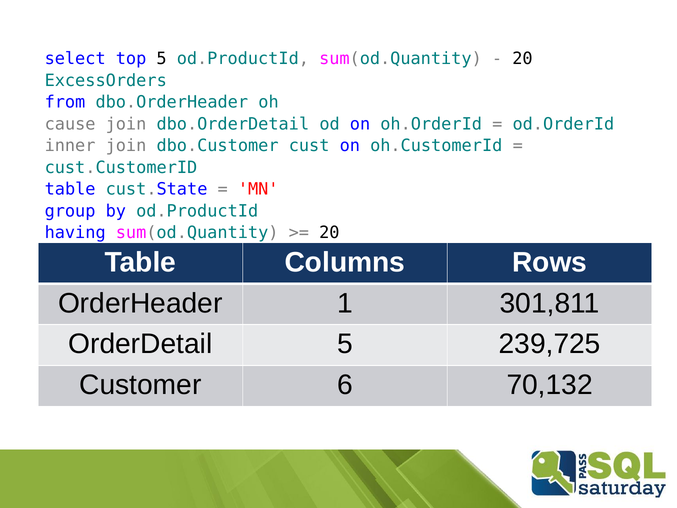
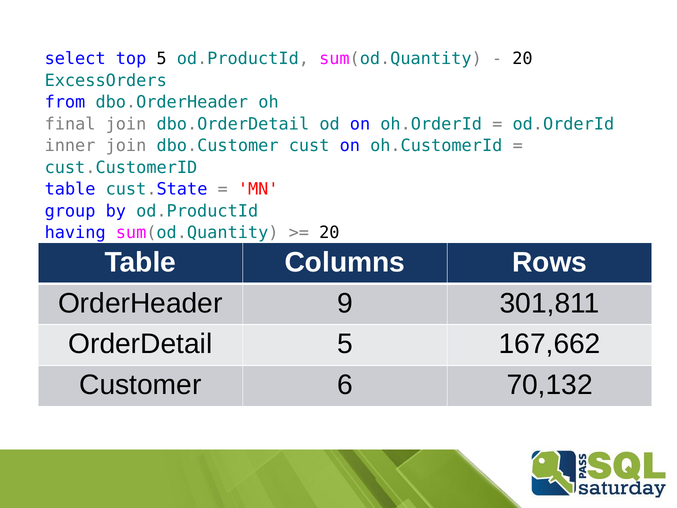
cause: cause -> final
1: 1 -> 9
239,725: 239,725 -> 167,662
